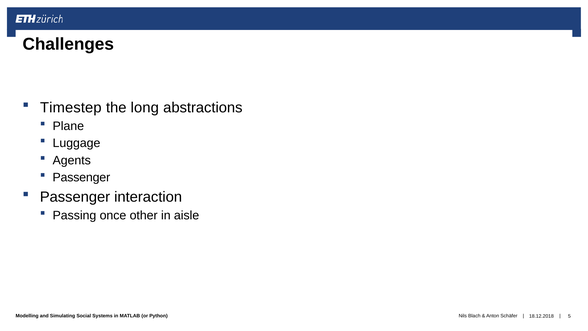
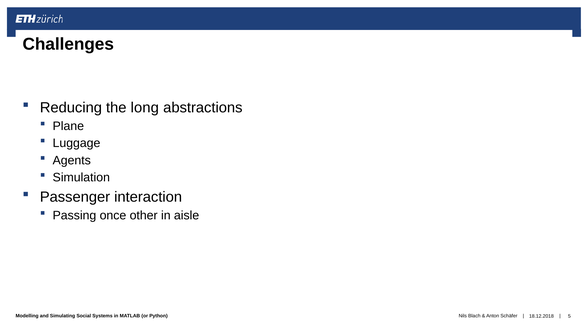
Timestep: Timestep -> Reducing
Passenger at (81, 177): Passenger -> Simulation
